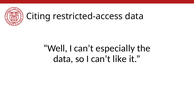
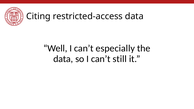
like: like -> still
